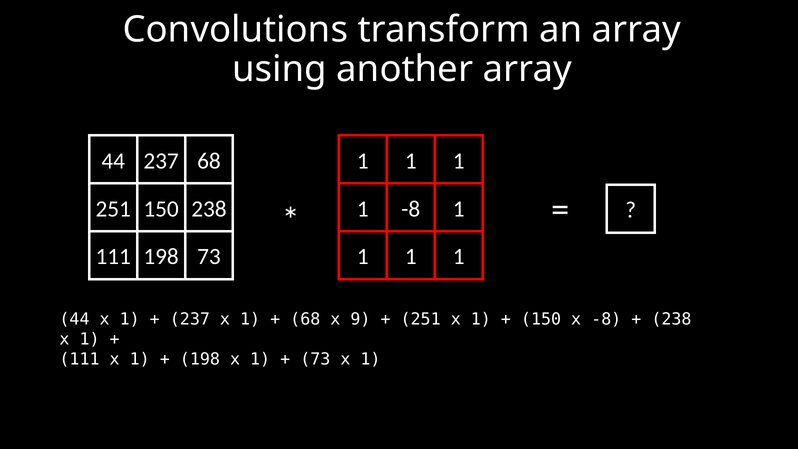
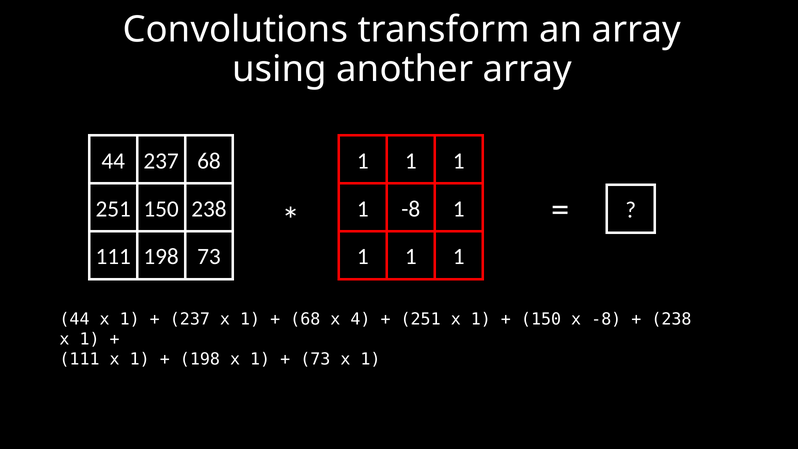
9: 9 -> 4
